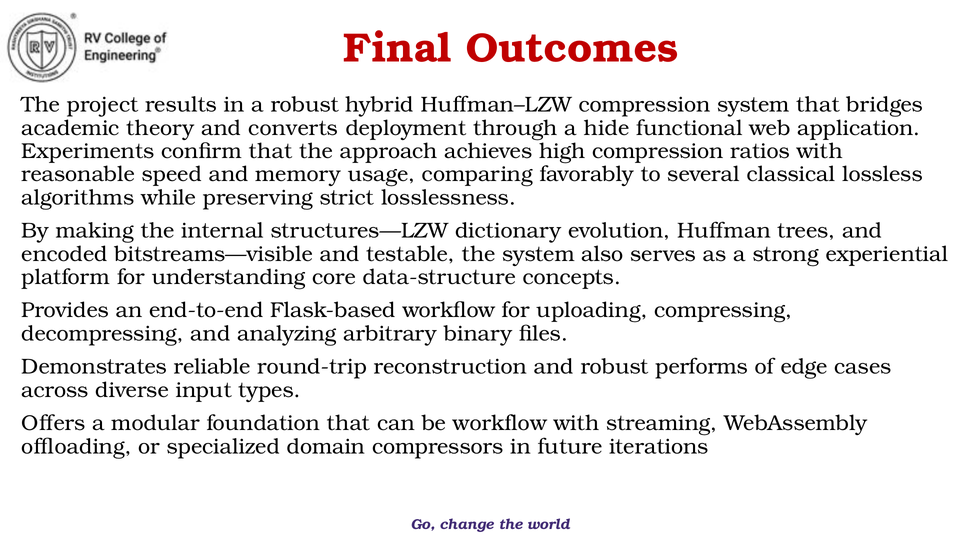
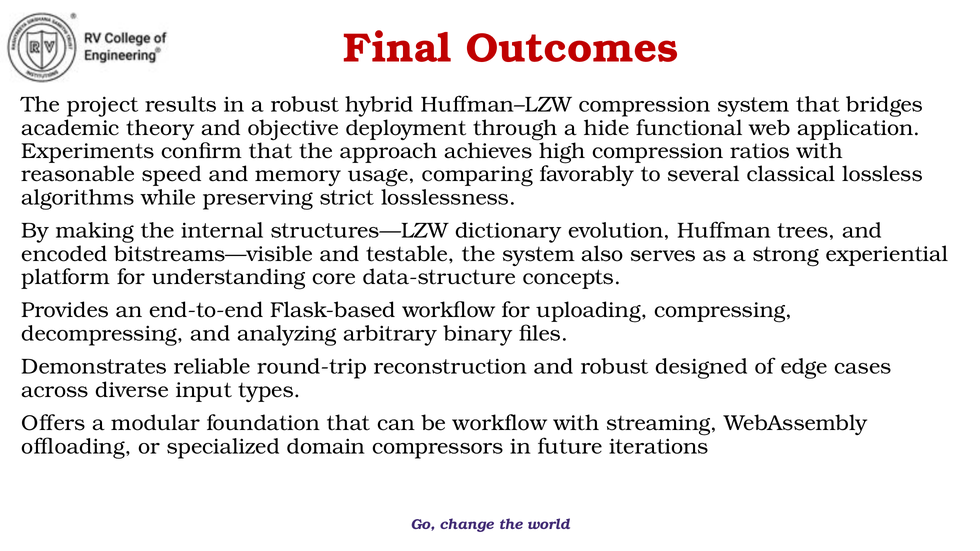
converts: converts -> objective
performs: performs -> designed
